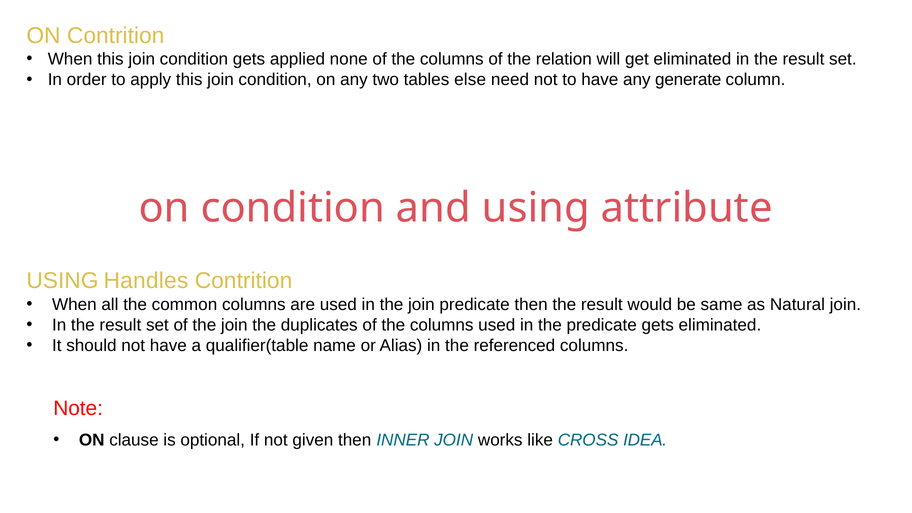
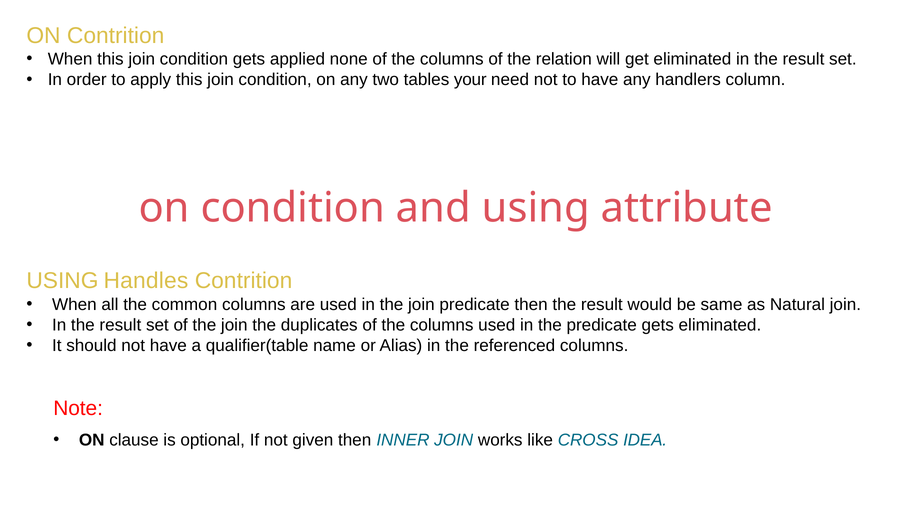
else: else -> your
generate: generate -> handlers
